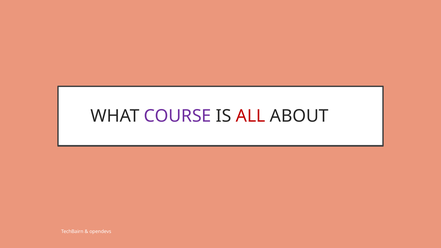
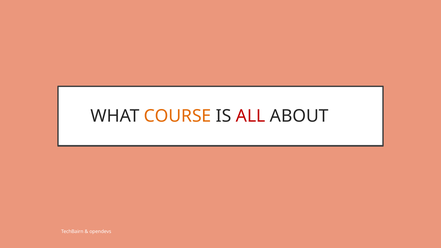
COURSE colour: purple -> orange
